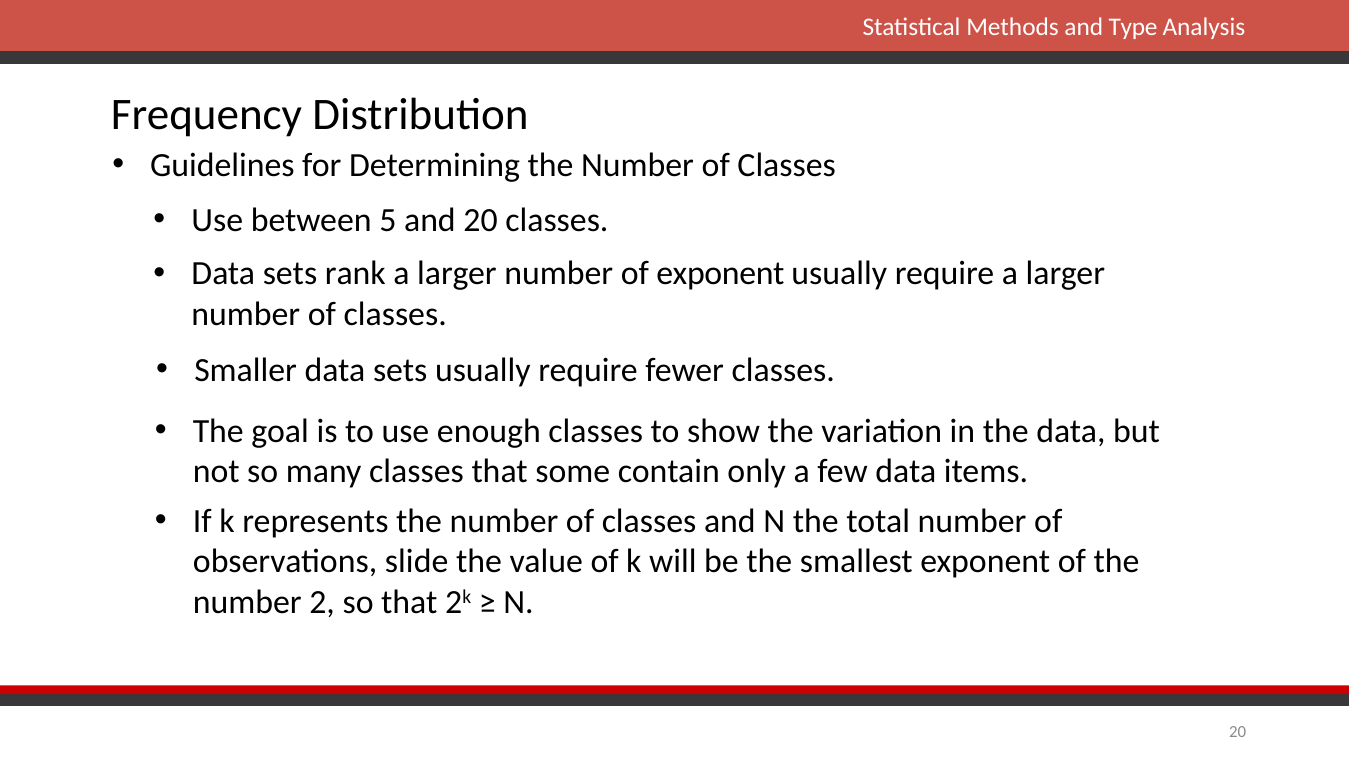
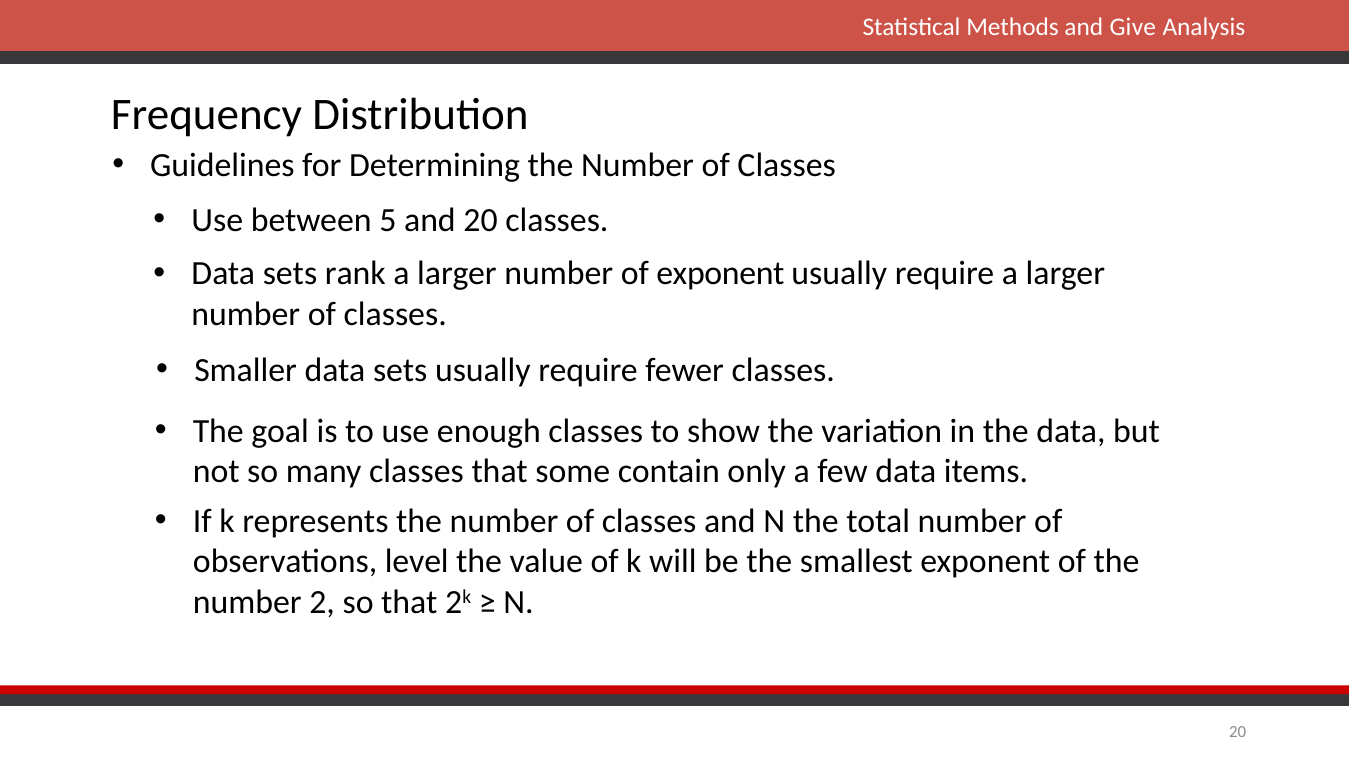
Type: Type -> Give
slide: slide -> level
